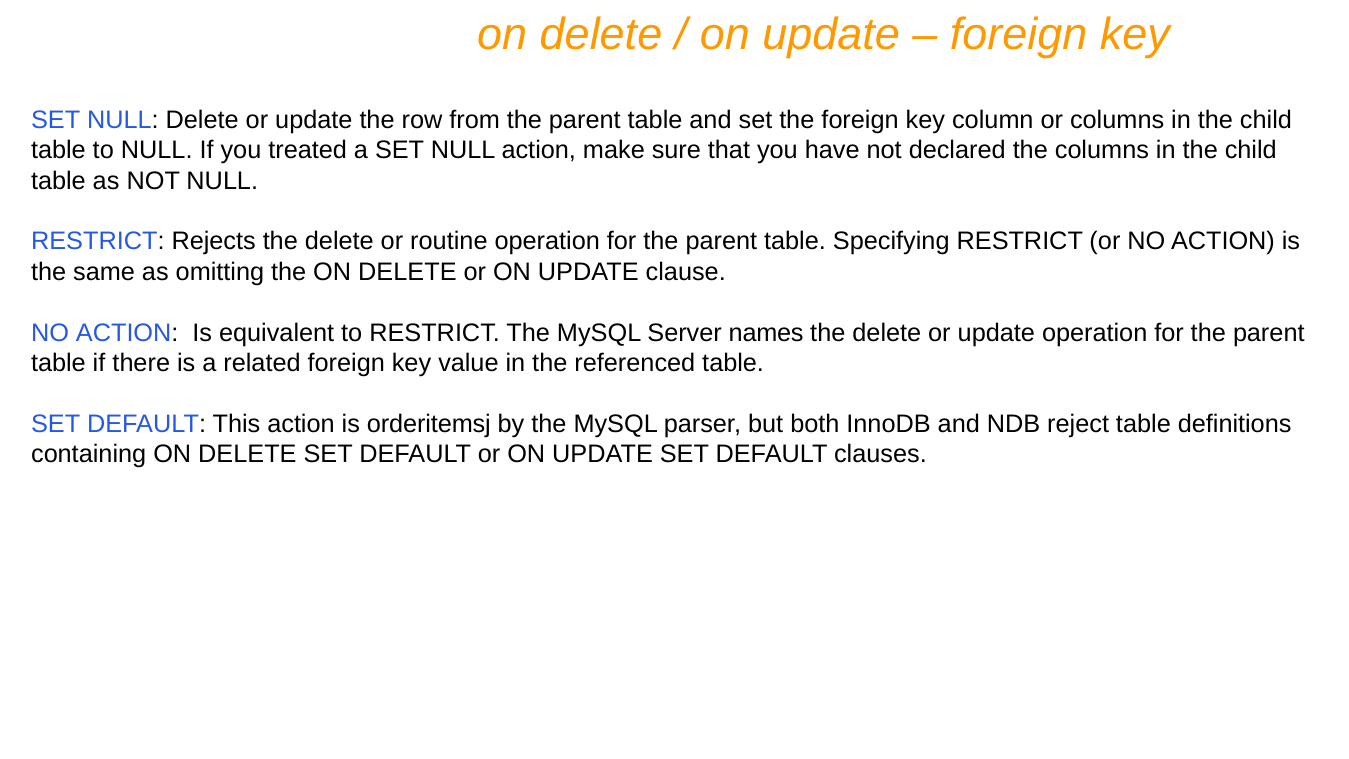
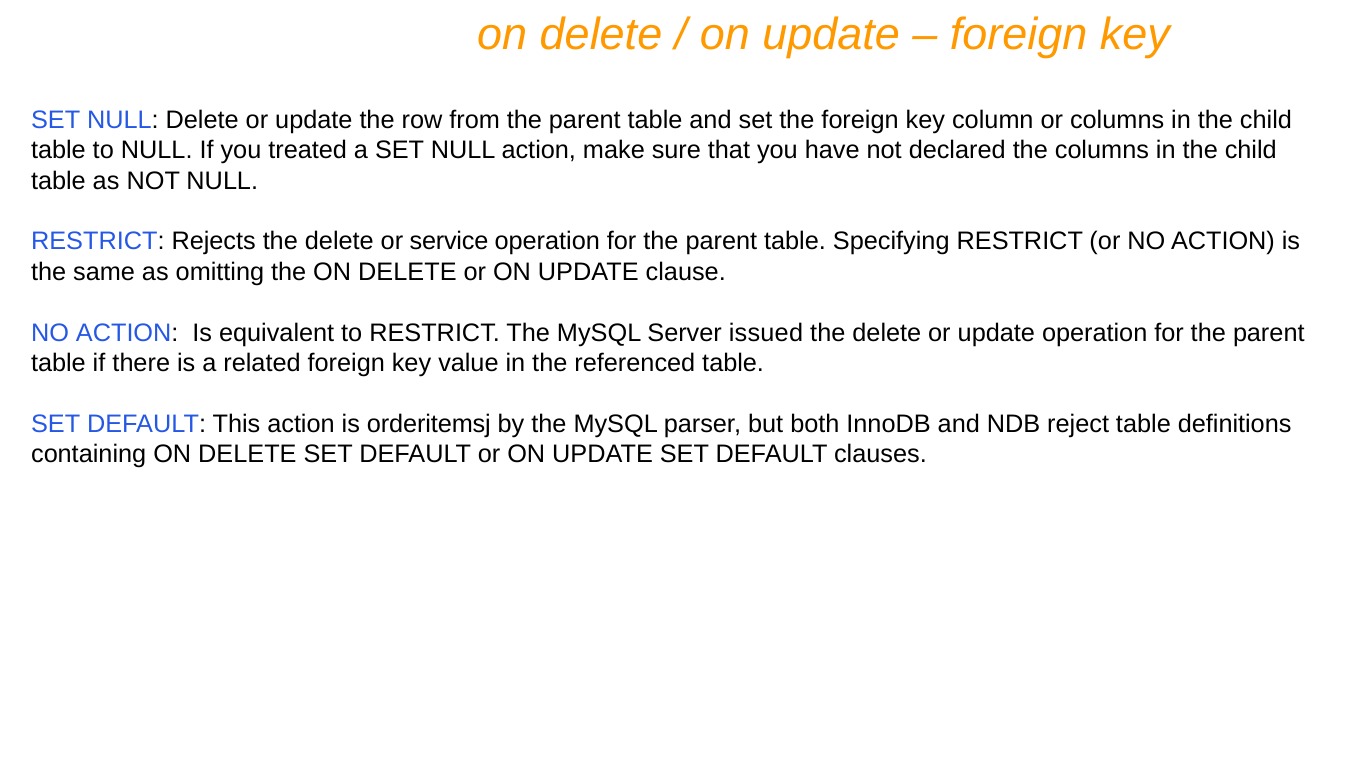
routine: routine -> service
names: names -> issued
